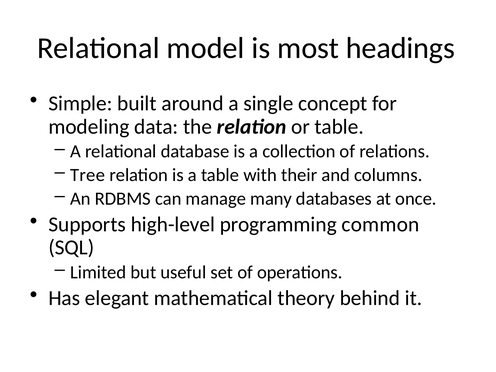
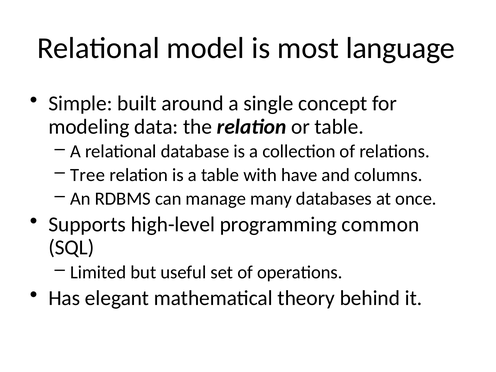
headings: headings -> language
their: their -> have
